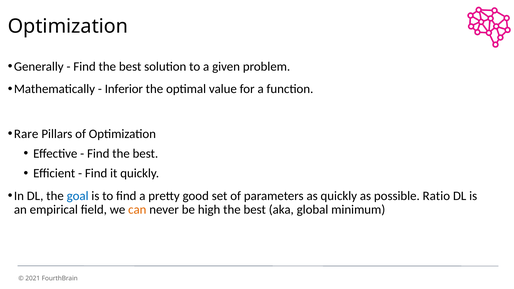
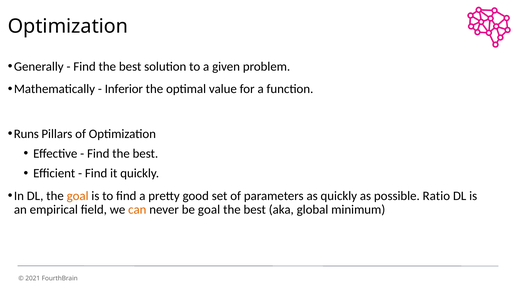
Rare: Rare -> Runs
goal at (78, 196) colour: blue -> orange
be high: high -> goal
